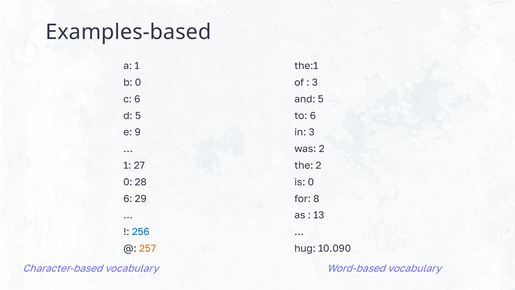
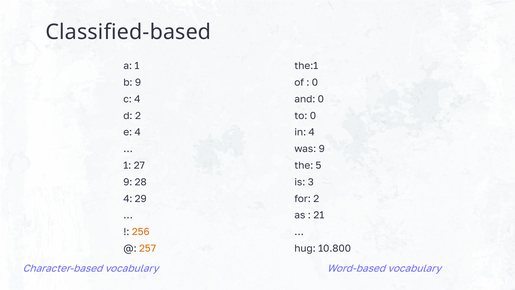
Examples-based: Examples-based -> Classified-based
b 0: 0 -> 9
3 at (315, 82): 3 -> 0
c 6: 6 -> 4
and 5: 5 -> 0
d 5: 5 -> 2
to 6: 6 -> 0
e 9: 9 -> 4
in 3: 3 -> 4
was 2: 2 -> 9
the 2: 2 -> 5
0 at (128, 182): 0 -> 9
is 0: 0 -> 3
6 at (128, 199): 6 -> 4
for 8: 8 -> 2
13: 13 -> 21
256 colour: blue -> orange
10.090: 10.090 -> 10.800
